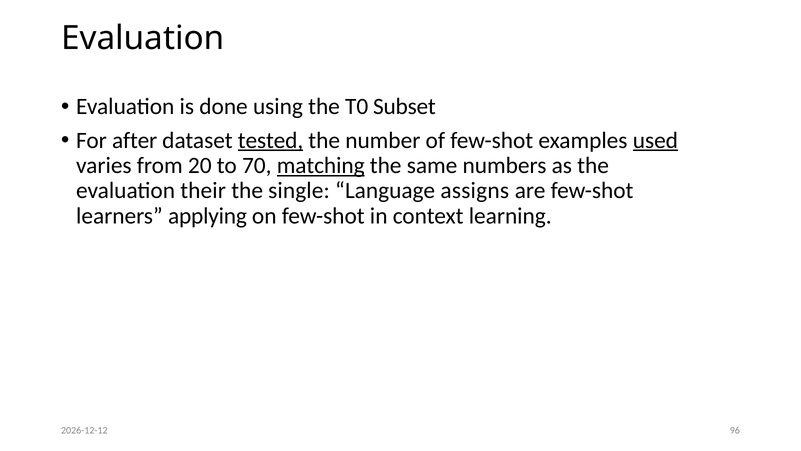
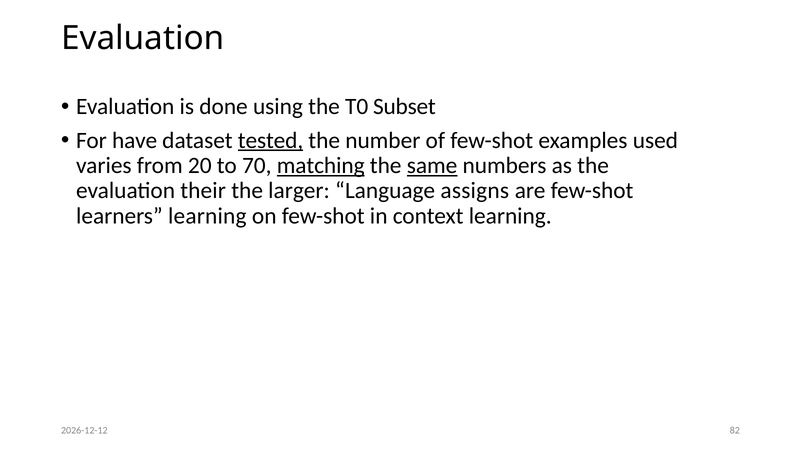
after: after -> have
used underline: present -> none
same underline: none -> present
single: single -> larger
learners applying: applying -> learning
96: 96 -> 82
